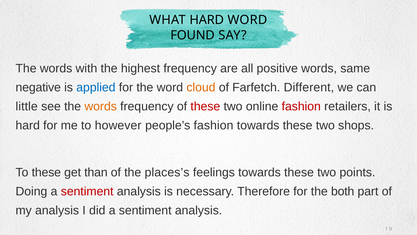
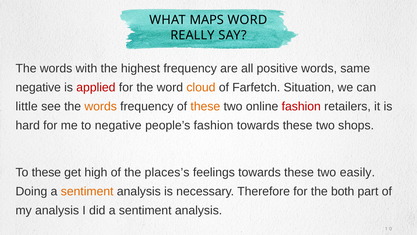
WHAT HARD: HARD -> MAPS
FOUND: FOUND -> REALLY
applied colour: blue -> red
Different: Different -> Situation
these at (205, 106) colour: red -> orange
to however: however -> negative
than: than -> high
points: points -> easily
sentiment at (87, 191) colour: red -> orange
